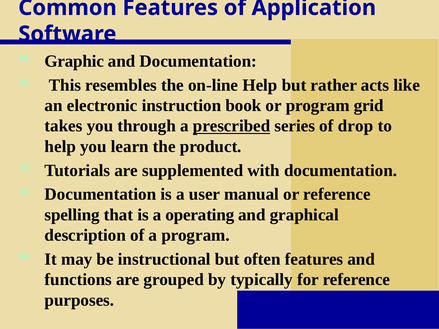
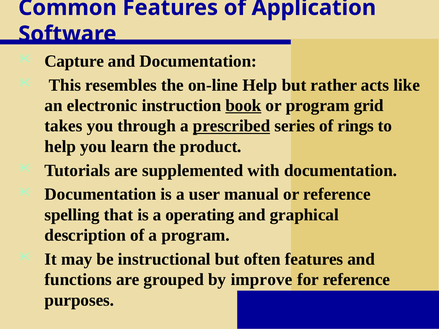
Graphic: Graphic -> Capture
book underline: none -> present
drop: drop -> rings
typically: typically -> improve
